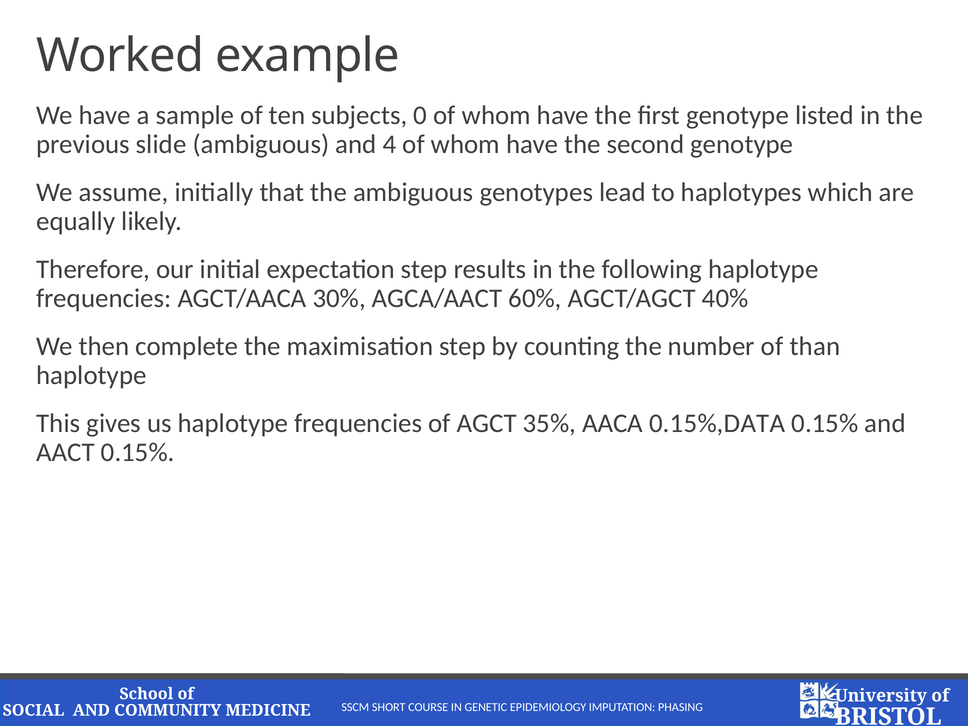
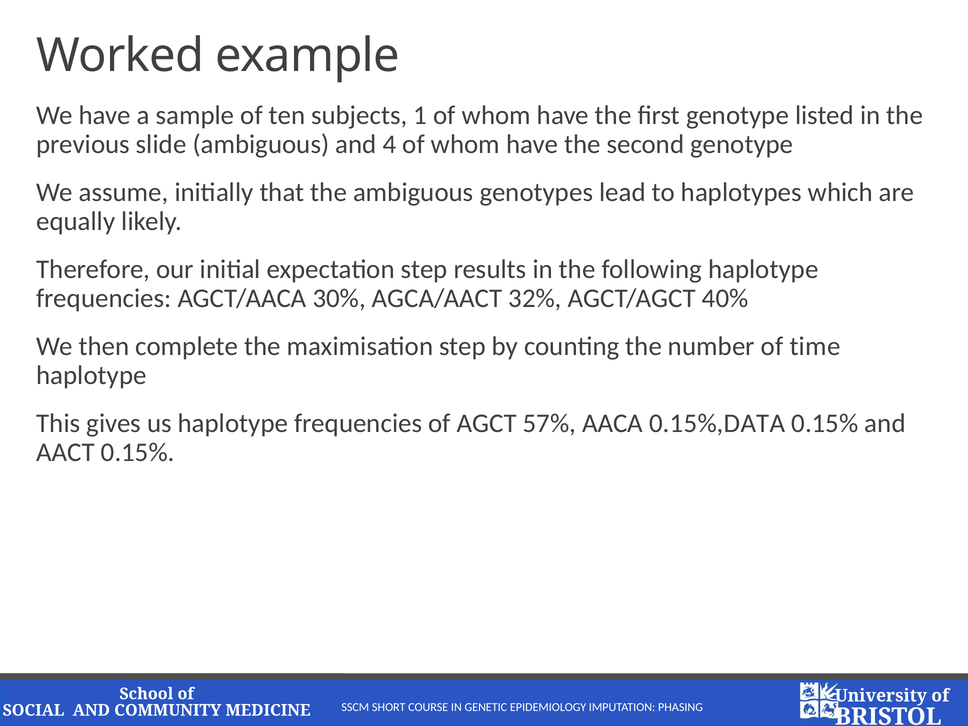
0: 0 -> 1
60%: 60% -> 32%
than: than -> time
35%: 35% -> 57%
